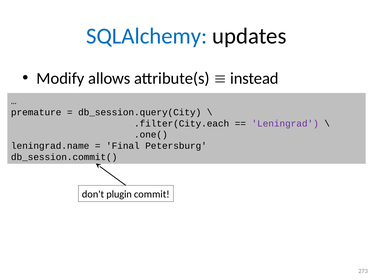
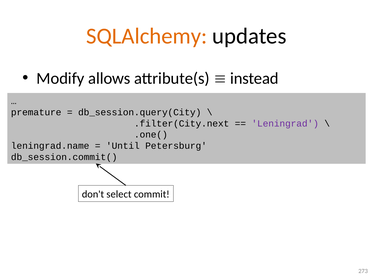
SQLAlchemy colour: blue -> orange
.filter(City.each: .filter(City.each -> .filter(City.next
Final: Final -> Until
plugin: plugin -> select
